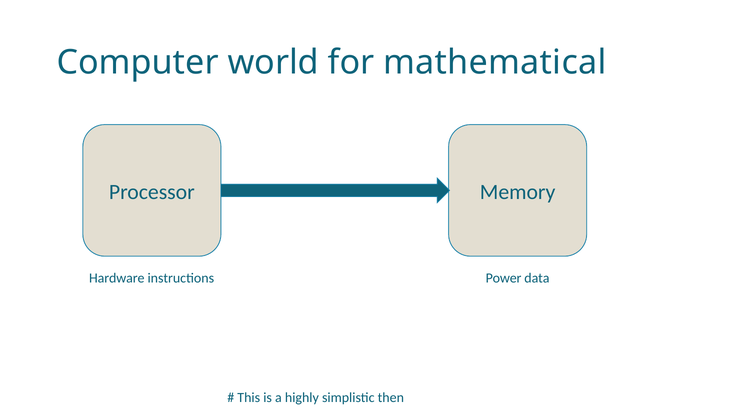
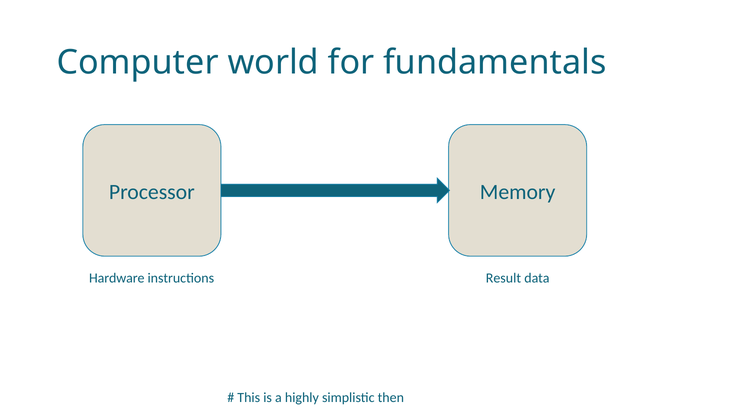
mathematical: mathematical -> fundamentals
Power: Power -> Result
